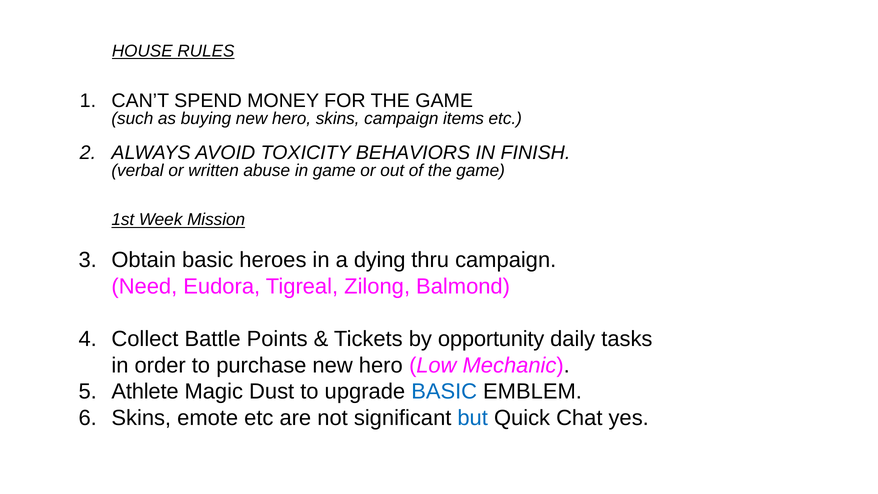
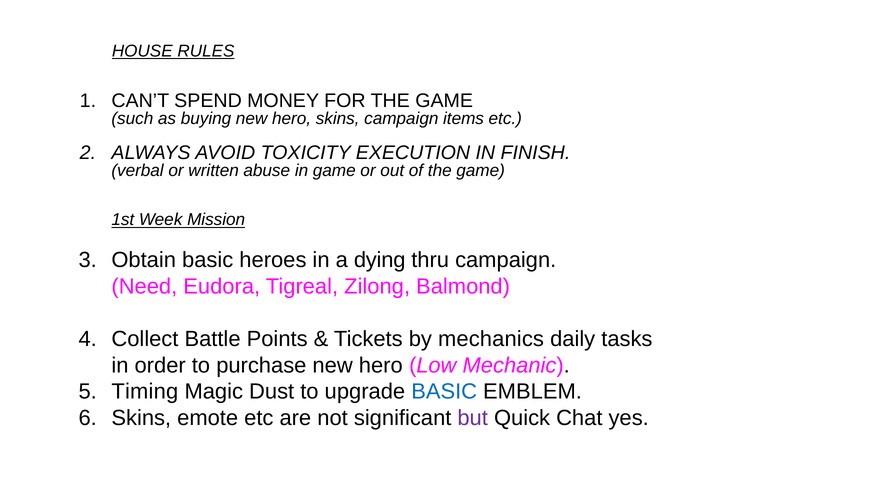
BEHAVIORS: BEHAVIORS -> EXECUTION
opportunity: opportunity -> mechanics
Athlete: Athlete -> Timing
but colour: blue -> purple
